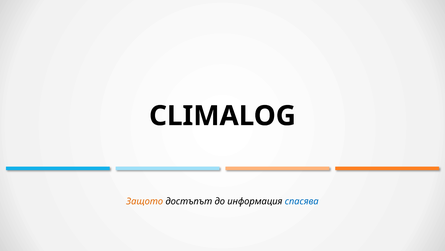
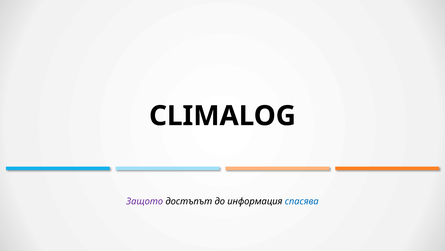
Защото colour: orange -> purple
